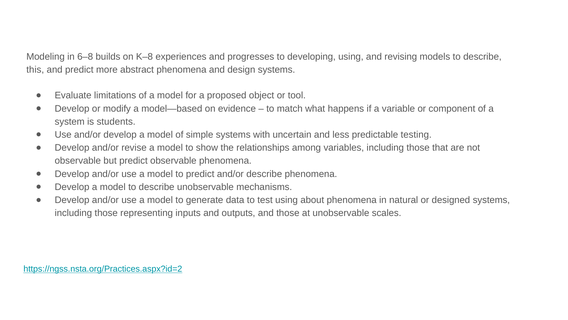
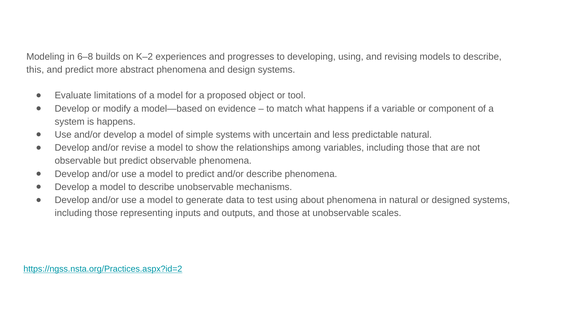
K–8: K–8 -> K–2
is students: students -> happens
predictable testing: testing -> natural
